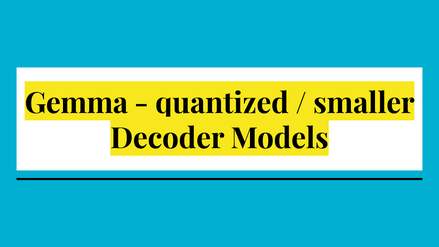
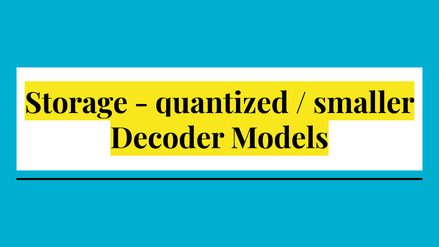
Gemma: Gemma -> Storage
